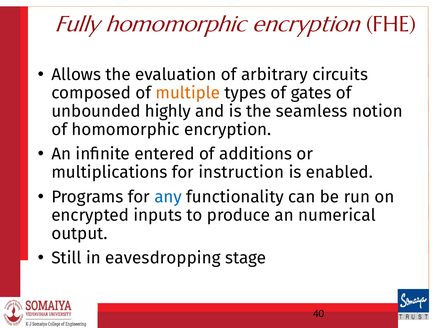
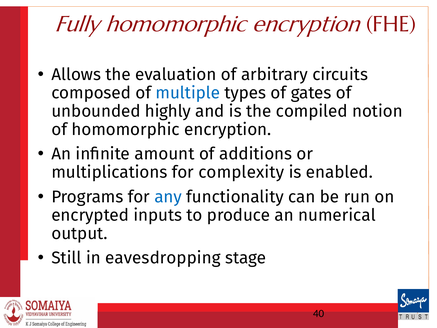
multiple colour: orange -> blue
seamless: seamless -> compiled
entered: entered -> amount
instruction: instruction -> complexity
